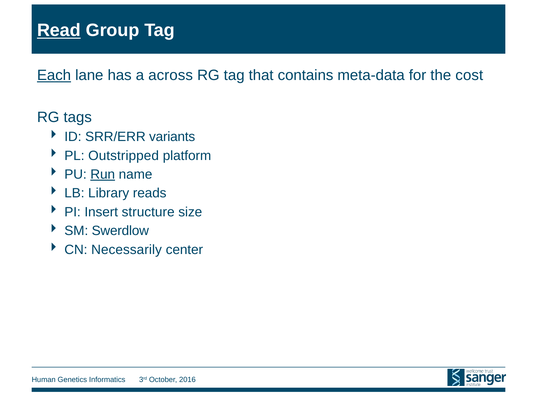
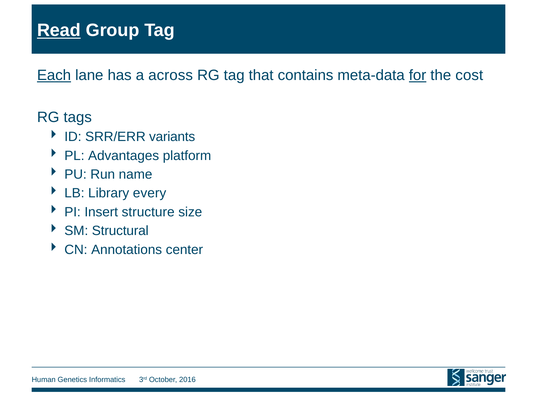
for underline: none -> present
Outstripped: Outstripped -> Advantages
Run underline: present -> none
reads: reads -> every
Swerdlow: Swerdlow -> Structural
Necessarily: Necessarily -> Annotations
